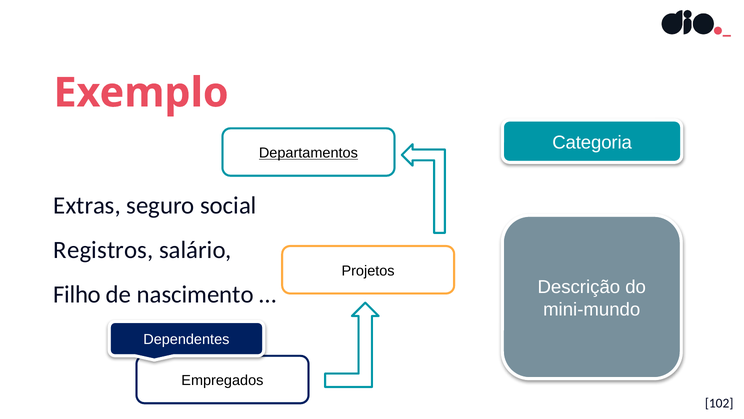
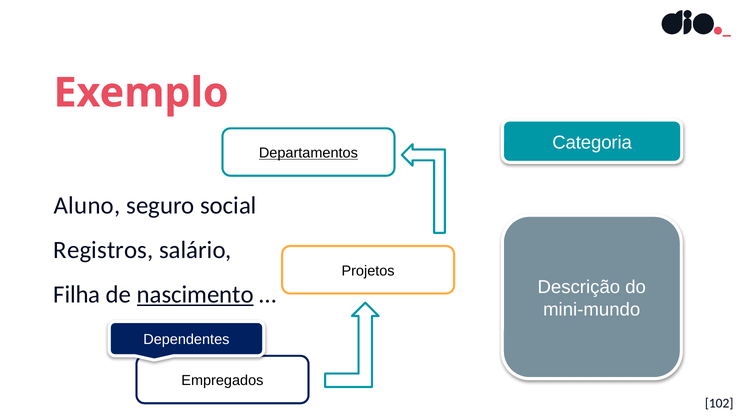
Extras: Extras -> Aluno
Filho: Filho -> Filha
nascimento underline: none -> present
